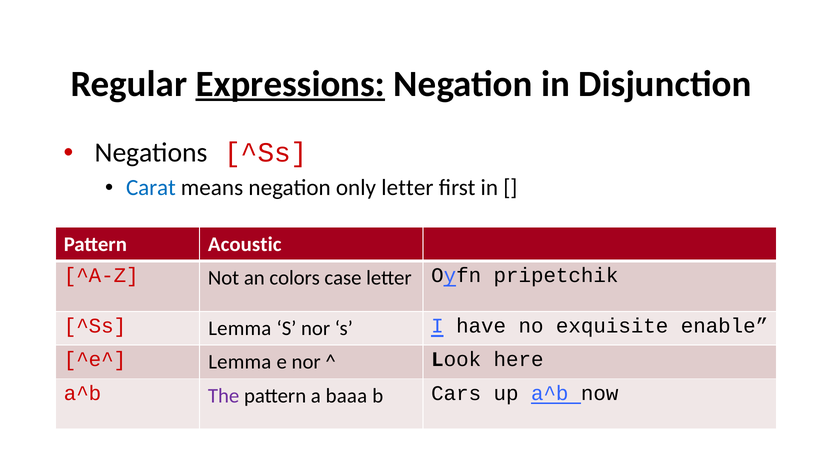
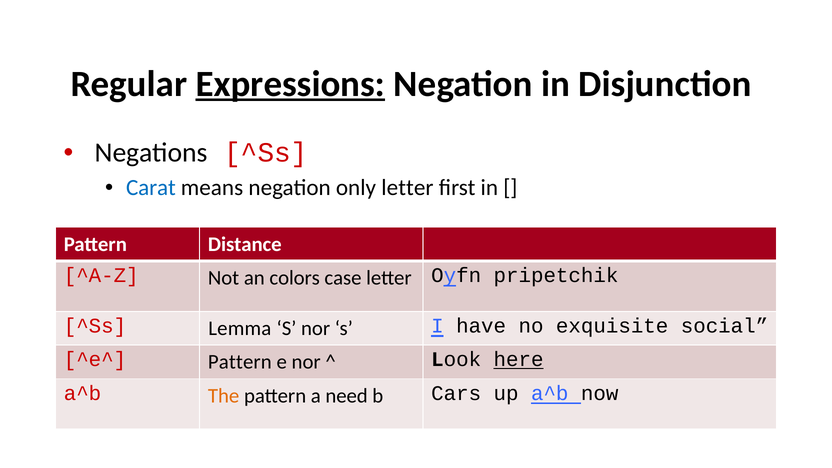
Acoustic: Acoustic -> Distance
enable: enable -> social
^e^ Lemma: Lemma -> Pattern
here underline: none -> present
The colour: purple -> orange
baaa: baaa -> need
